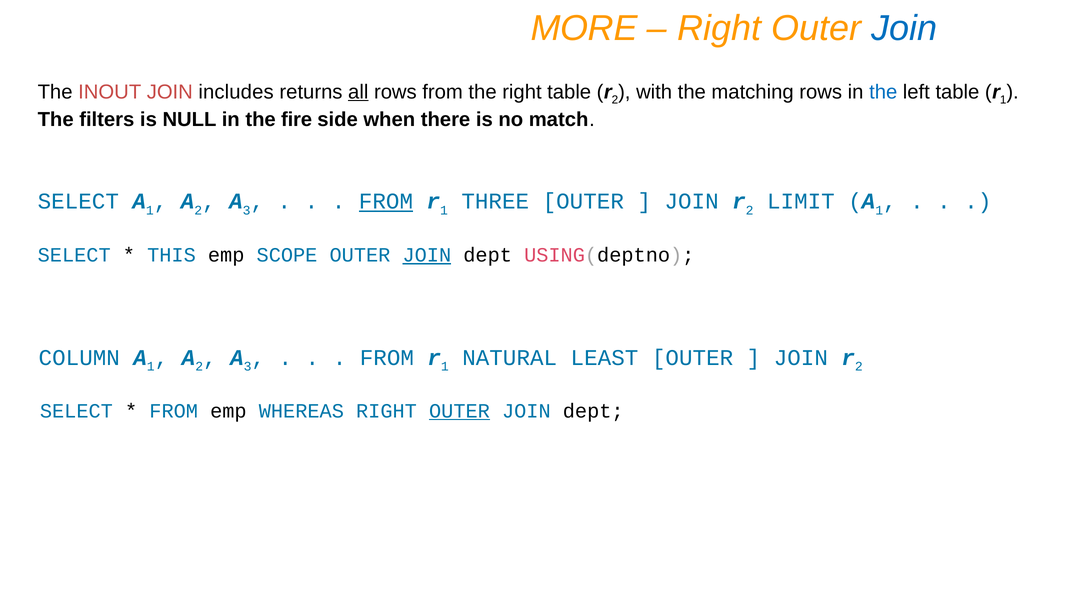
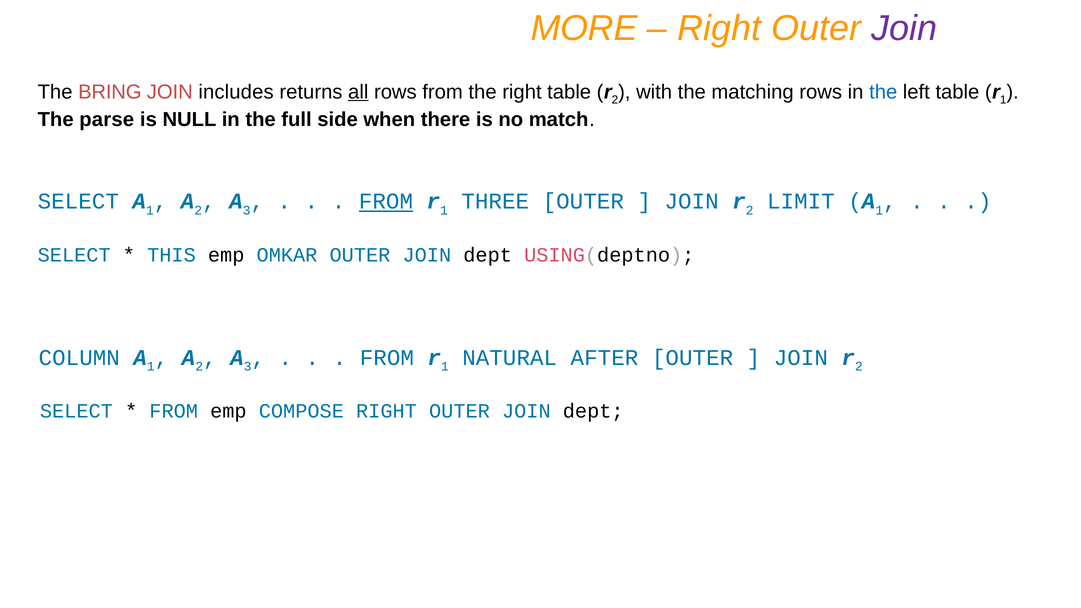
Join at (904, 28) colour: blue -> purple
INOUT: INOUT -> BRING
filters: filters -> parse
fire: fire -> full
SCOPE: SCOPE -> OMKAR
JOIN at (427, 255) underline: present -> none
LEAST: LEAST -> AFTER
WHEREAS: WHEREAS -> COMPOSE
OUTER at (459, 411) underline: present -> none
